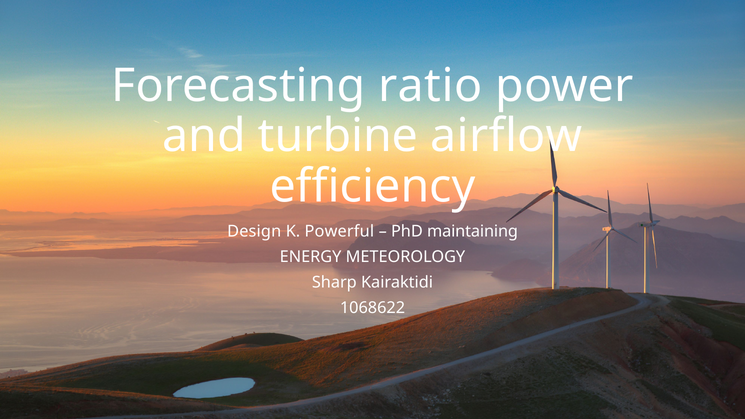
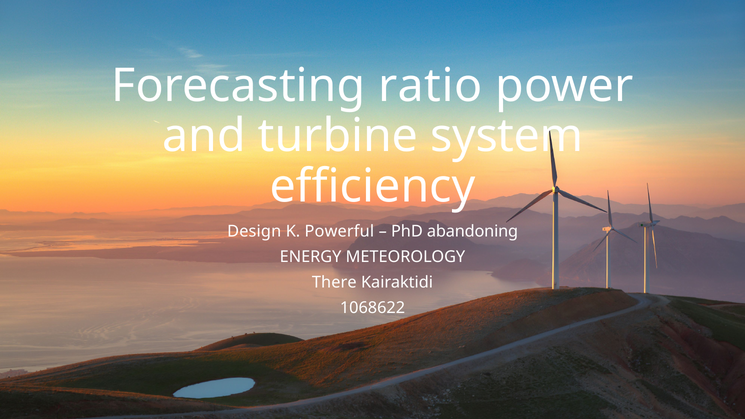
airflow: airflow -> system
maintaining: maintaining -> abandoning
Sharp: Sharp -> There
